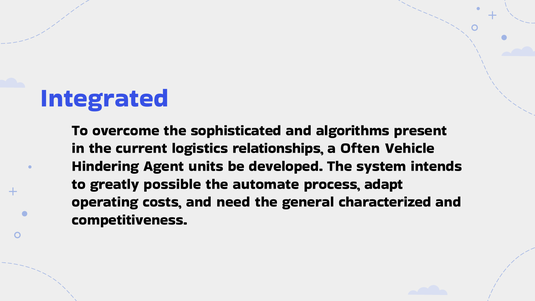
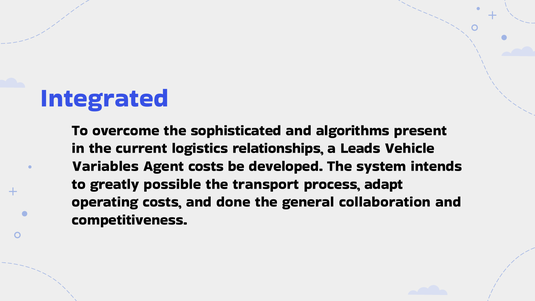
Often: Often -> Leads
Hindering: Hindering -> Variables
Agent units: units -> costs
automate: automate -> transport
need: need -> done
characterized: characterized -> collaboration
